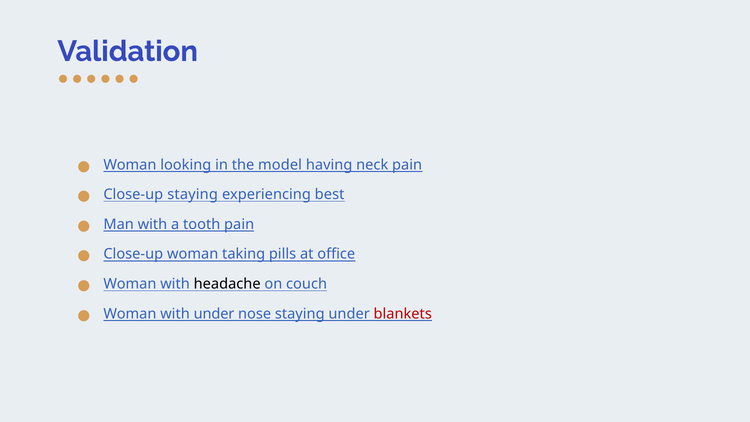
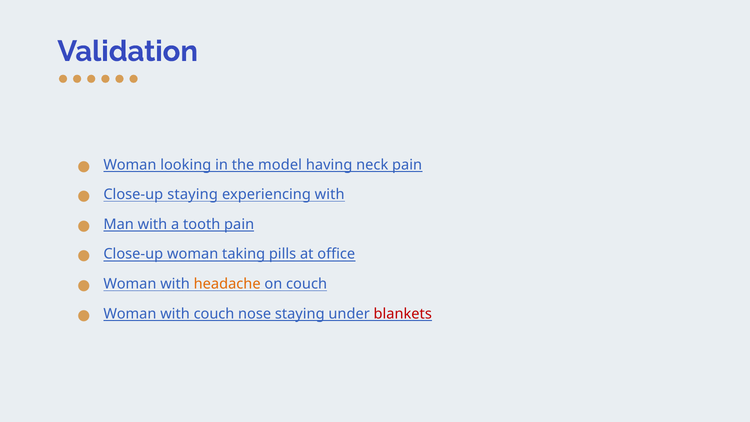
experiencing best: best -> with
headache colour: black -> orange
with under: under -> couch
